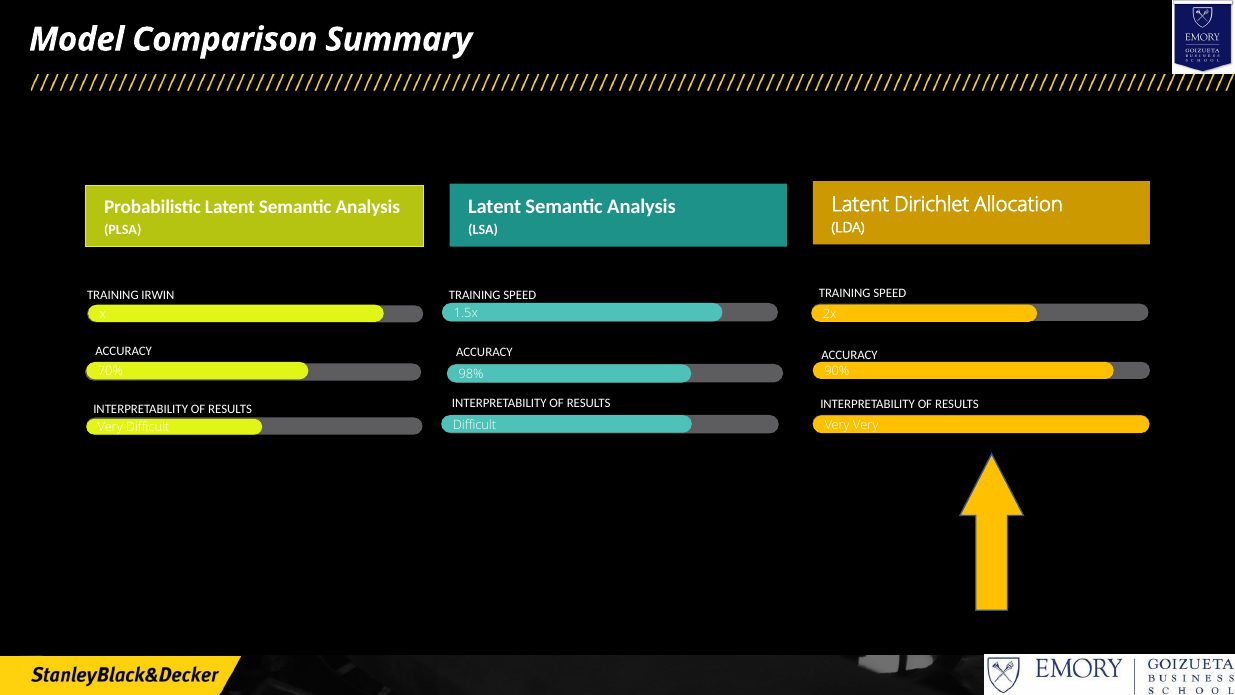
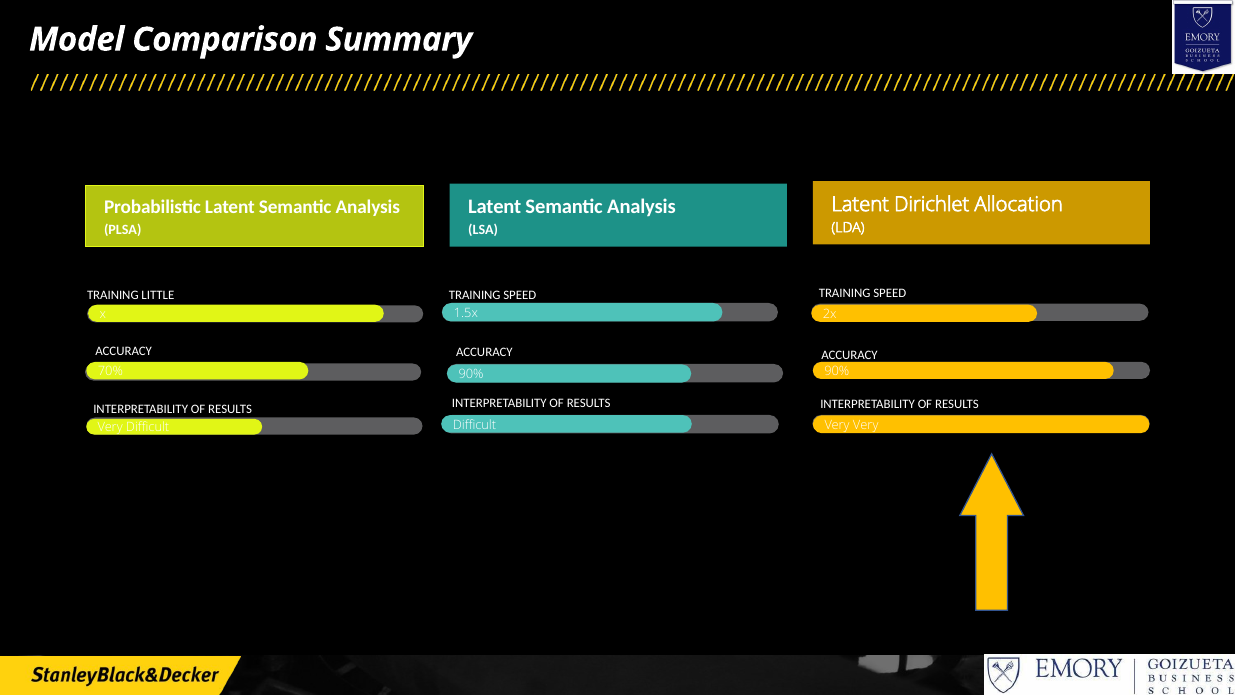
IRWIN: IRWIN -> LITTLE
98% at (471, 374): 98% -> 90%
